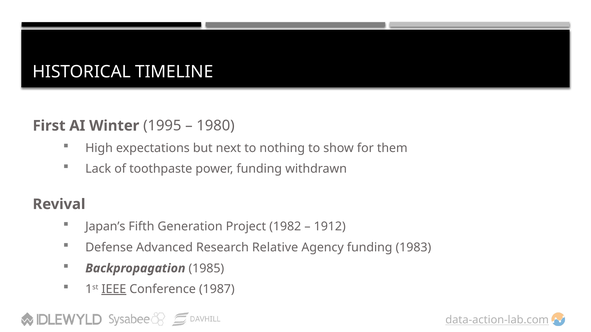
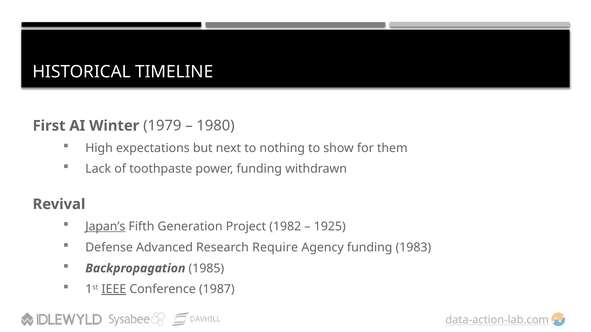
1995: 1995 -> 1979
Japan’s underline: none -> present
1912: 1912 -> 1925
Relative: Relative -> Require
